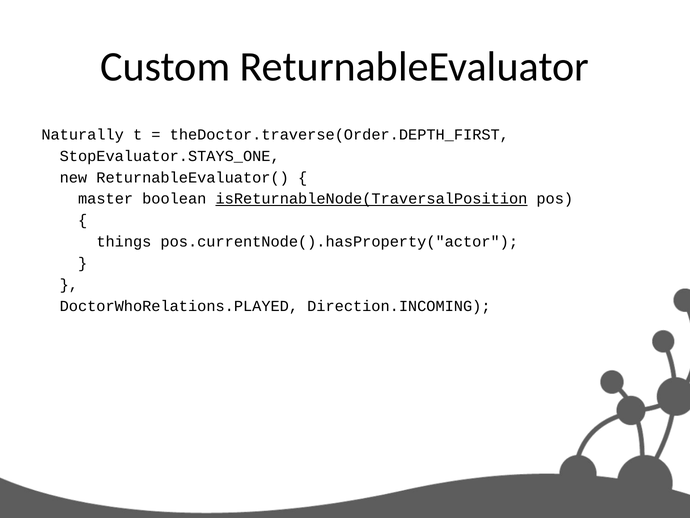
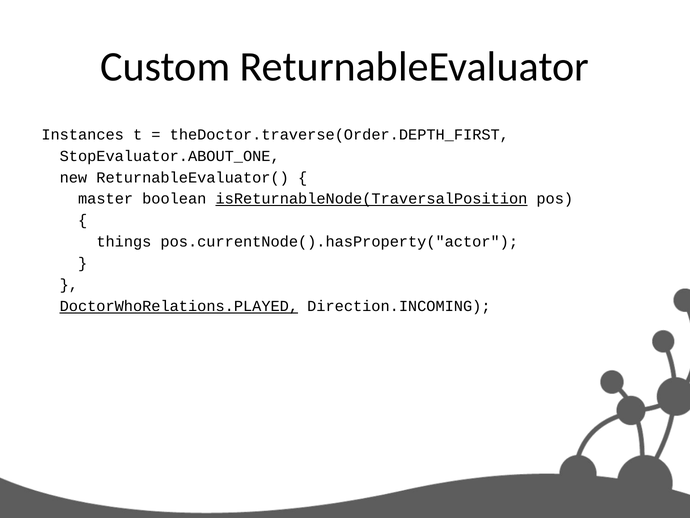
Naturally: Naturally -> Instances
StopEvaluator.STAYS_ONE: StopEvaluator.STAYS_ONE -> StopEvaluator.ABOUT_ONE
DoctorWhoRelations.PLAYED underline: none -> present
